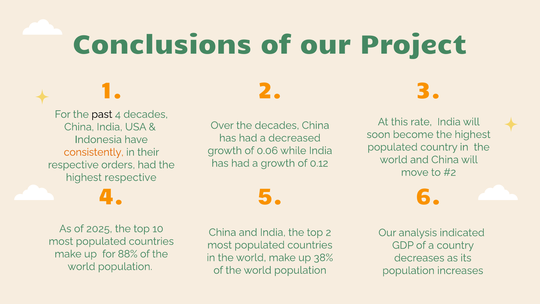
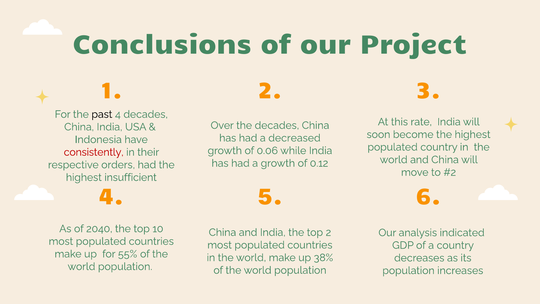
consistently colour: orange -> red
highest respective: respective -> insufficient
2025: 2025 -> 2040
88%: 88% -> 55%
